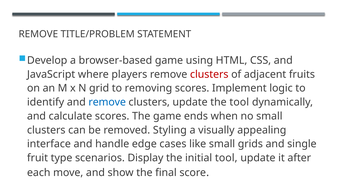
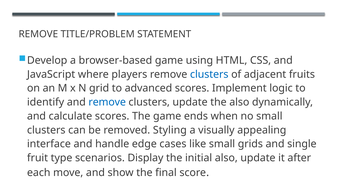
clusters at (209, 74) colour: red -> blue
removing: removing -> advanced
the tool: tool -> also
initial tool: tool -> also
